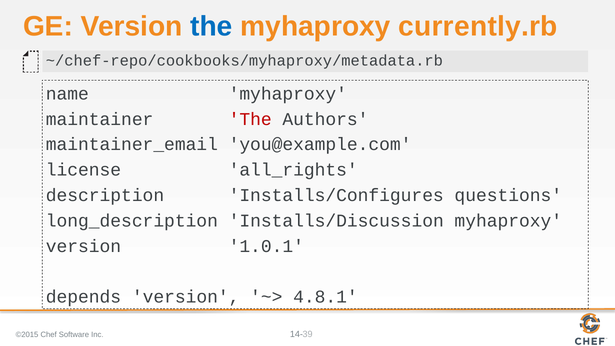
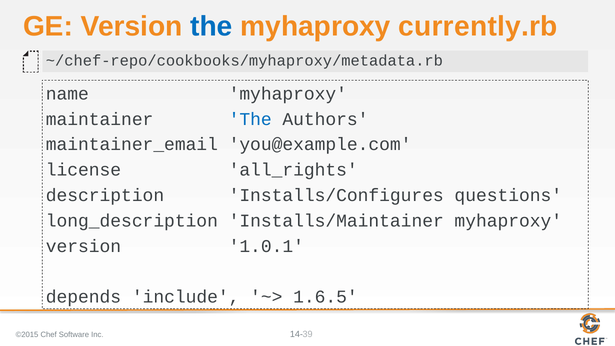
The at (250, 119) colour: red -> blue
Installs/Discussion: Installs/Discussion -> Installs/Maintainer
depends version: version -> include
4.8.1: 4.8.1 -> 1.6.5
